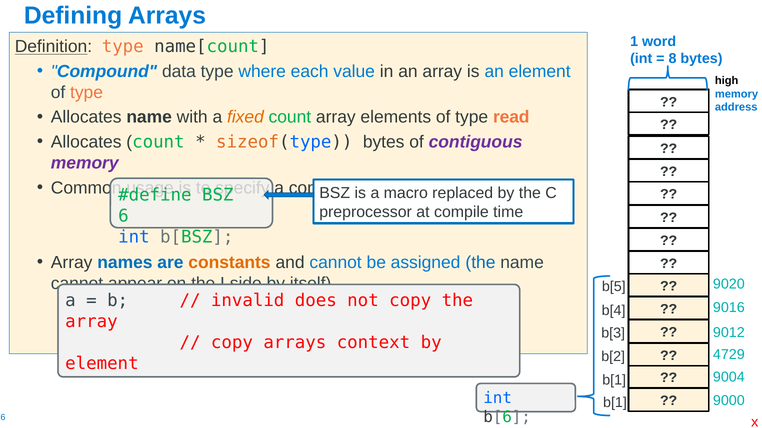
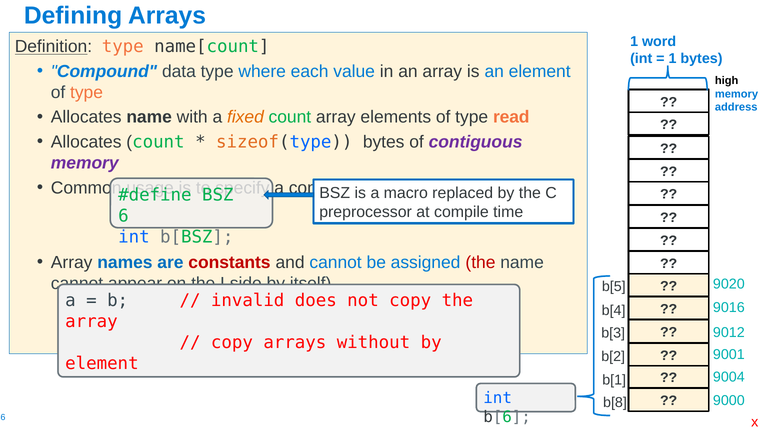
8 at (673, 59): 8 -> 1
constants colour: orange -> red
the at (480, 263) colour: blue -> red
context: context -> without
4729: 4729 -> 9001
b[1 at (615, 403): b[1 -> b[8
